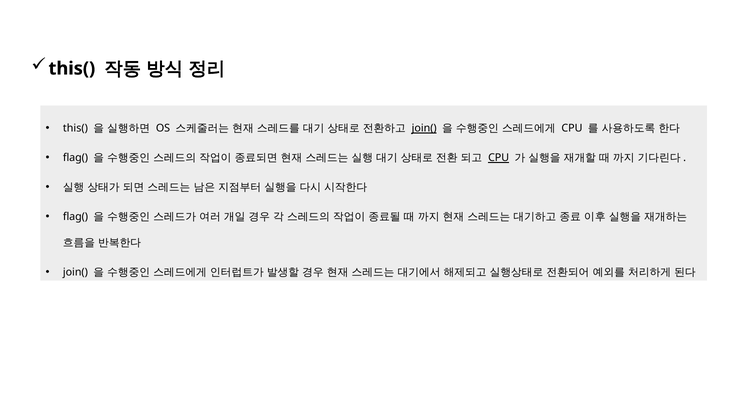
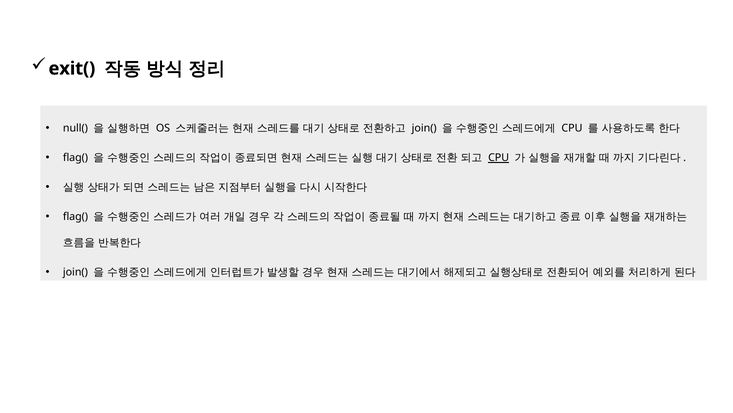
this( at (72, 68): this( -> exit(
this( at (75, 128): this( -> null(
join( at (424, 128) underline: present -> none
